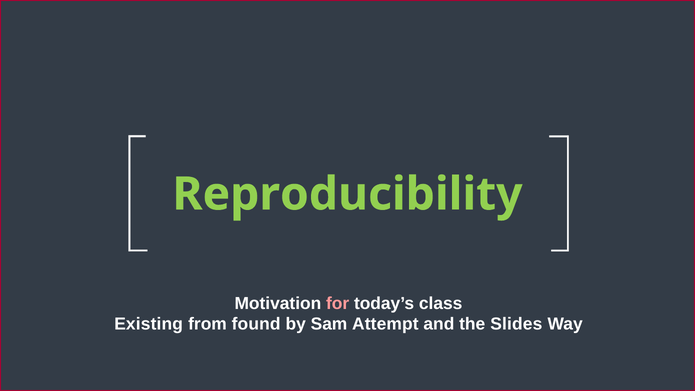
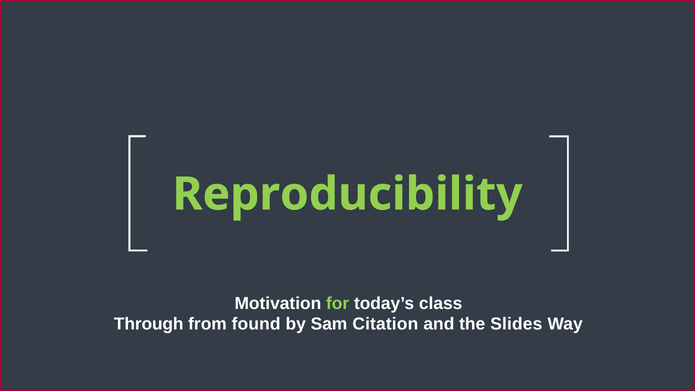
for colour: pink -> light green
Existing: Existing -> Through
Attempt: Attempt -> Citation
